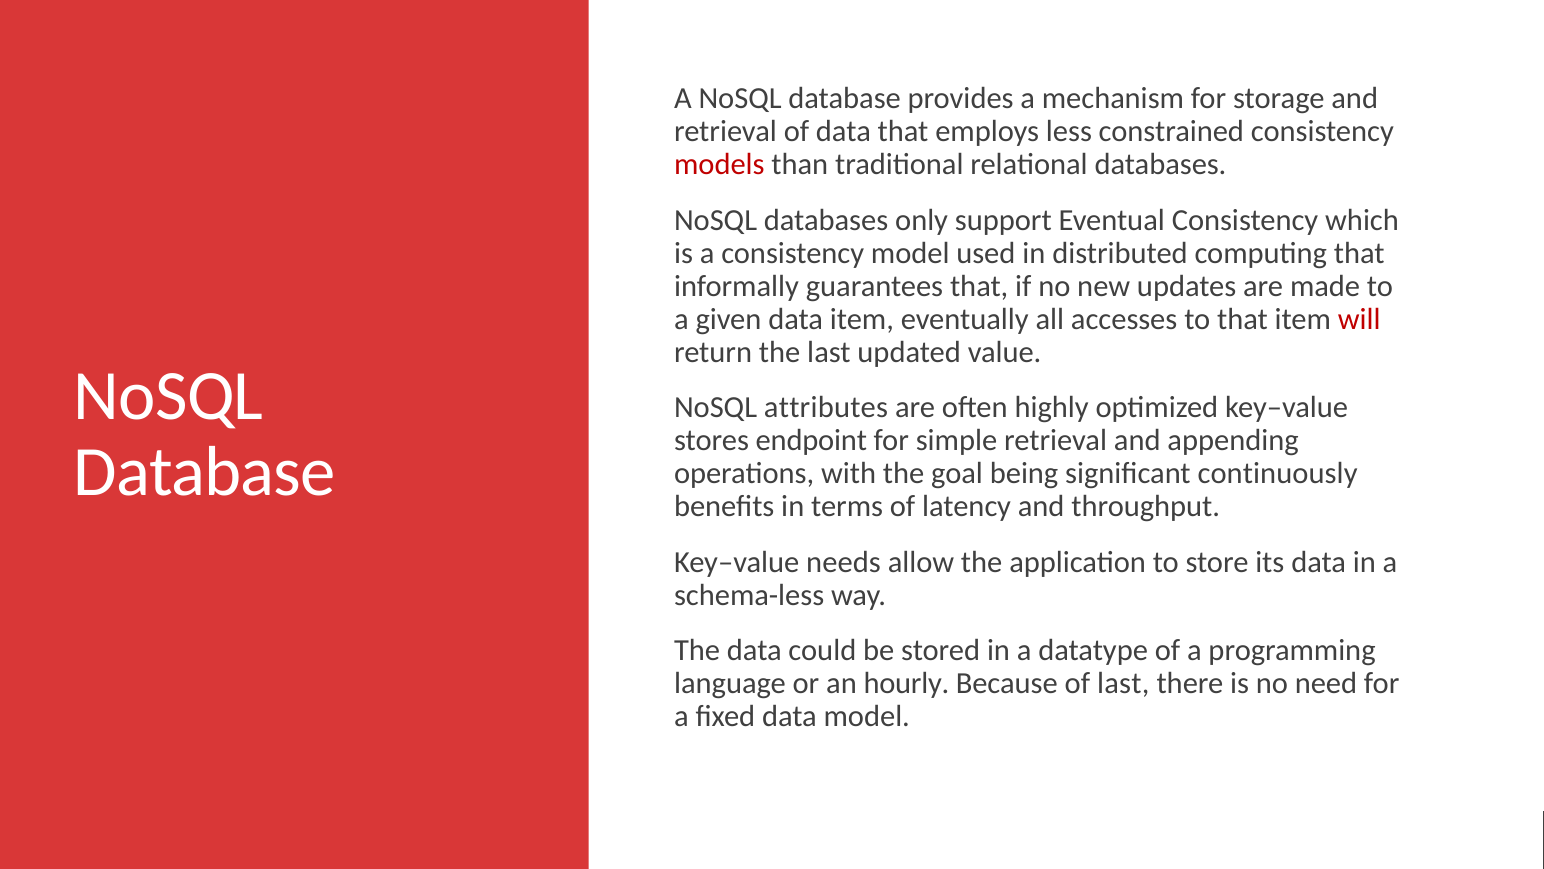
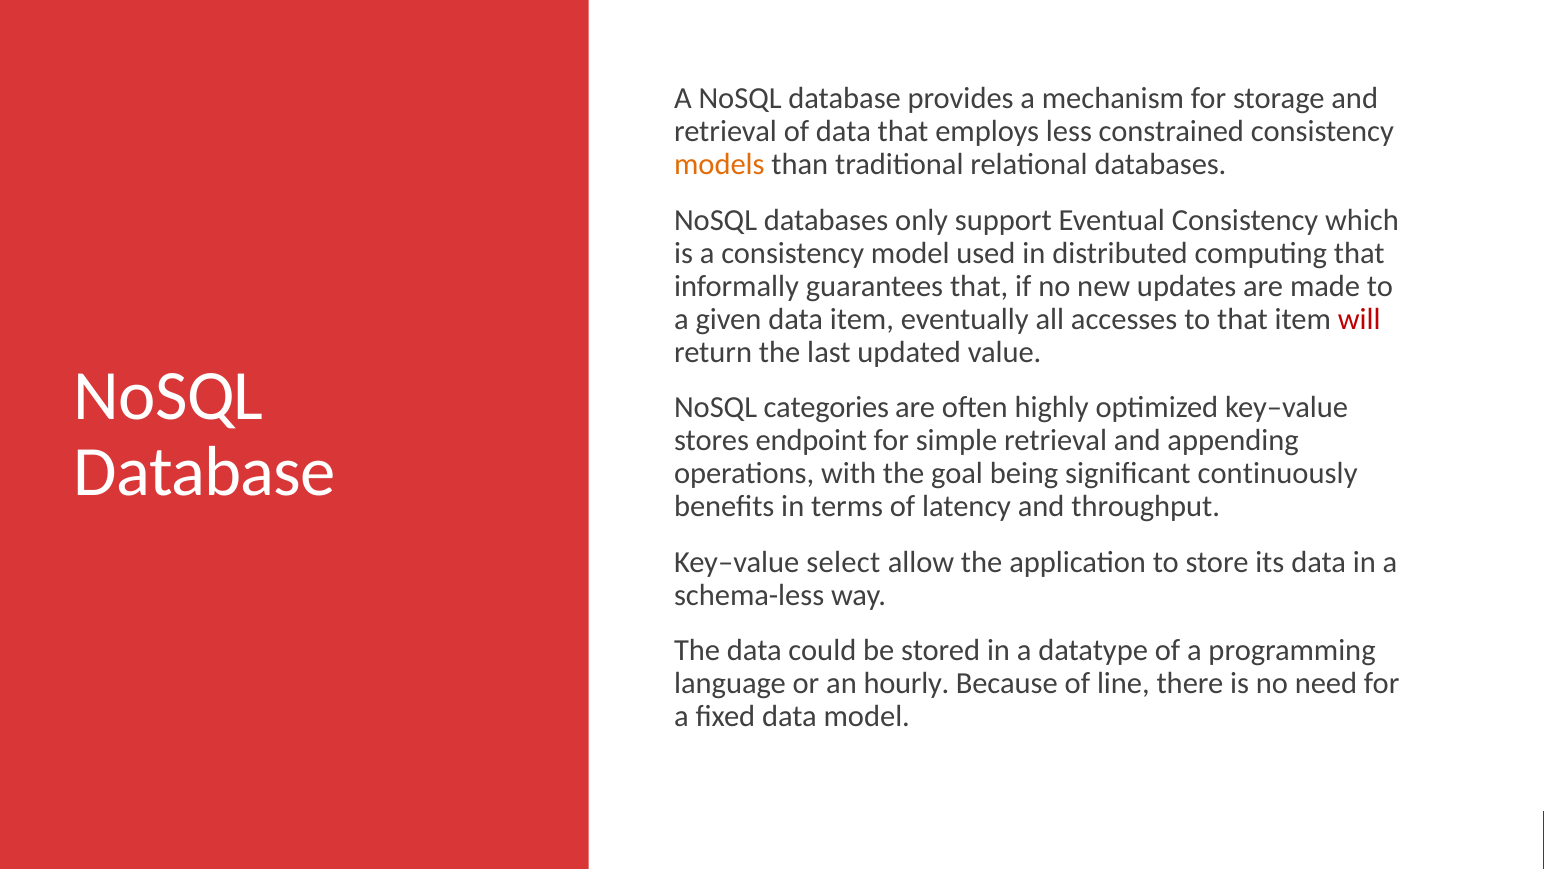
models colour: red -> orange
attributes: attributes -> categories
needs: needs -> select
of last: last -> line
